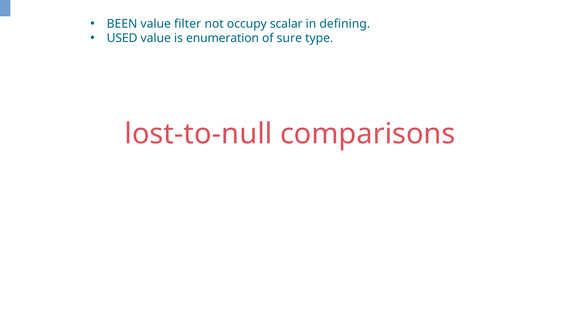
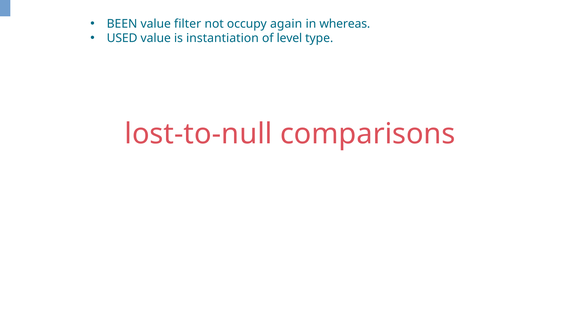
scalar: scalar -> again
defining: defining -> whereas
enumeration: enumeration -> instantiation
sure: sure -> level
